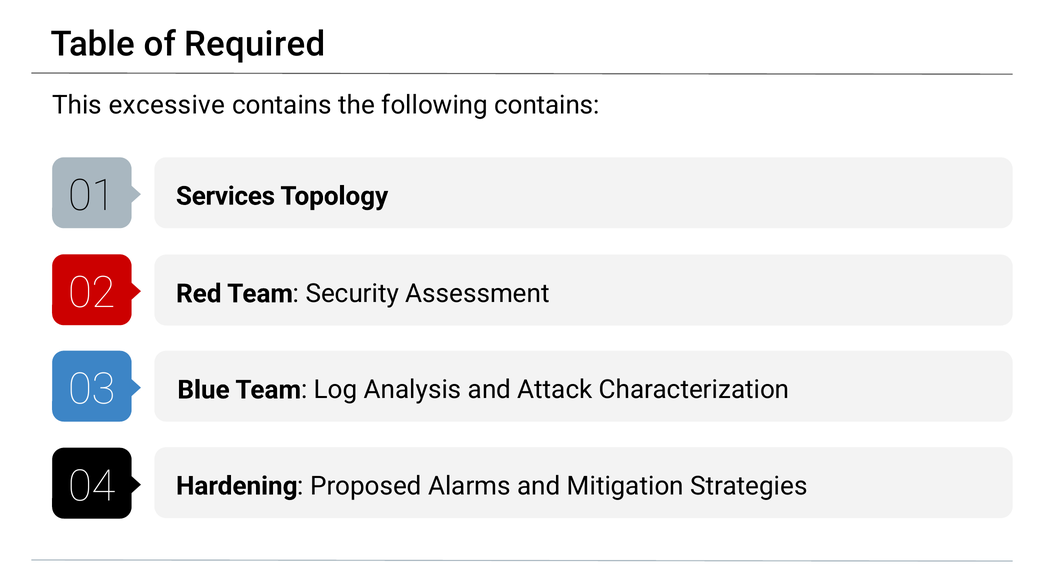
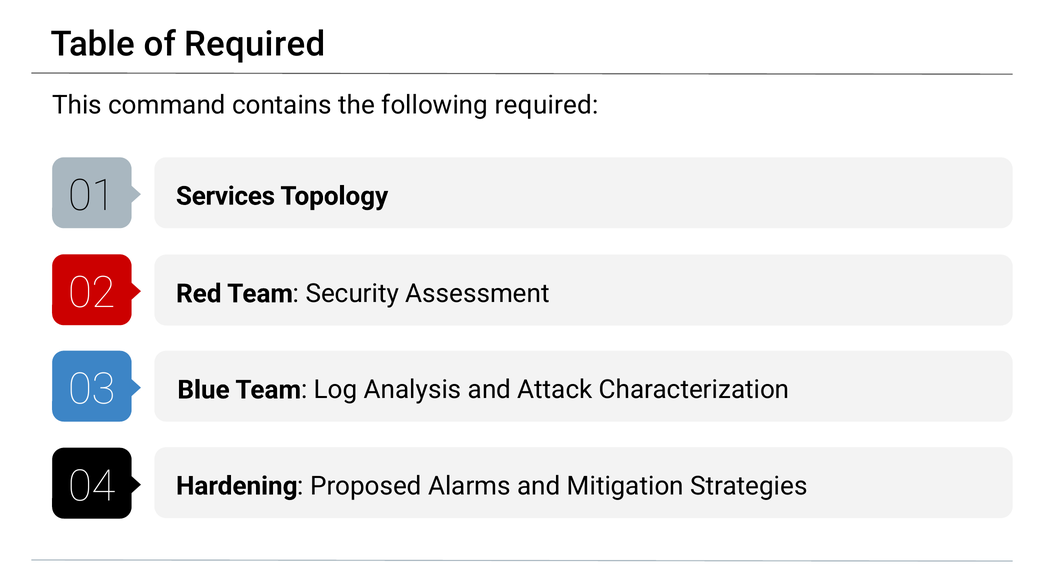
excessive: excessive -> command
following contains: contains -> required
